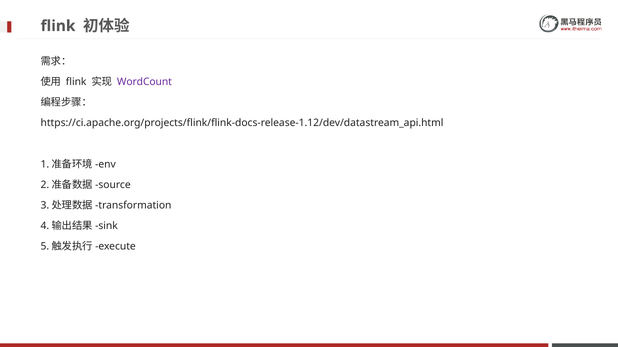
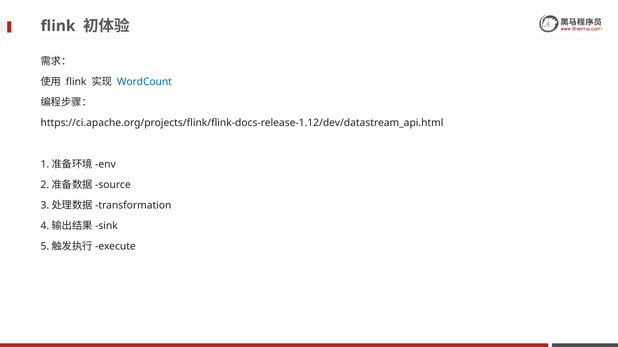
WordCount colour: purple -> blue
